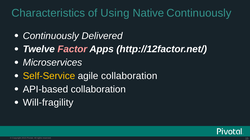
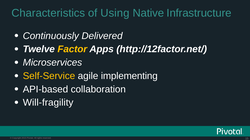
Native Continuously: Continuously -> Infrastructure
Factor colour: pink -> yellow
agile collaboration: collaboration -> implementing
